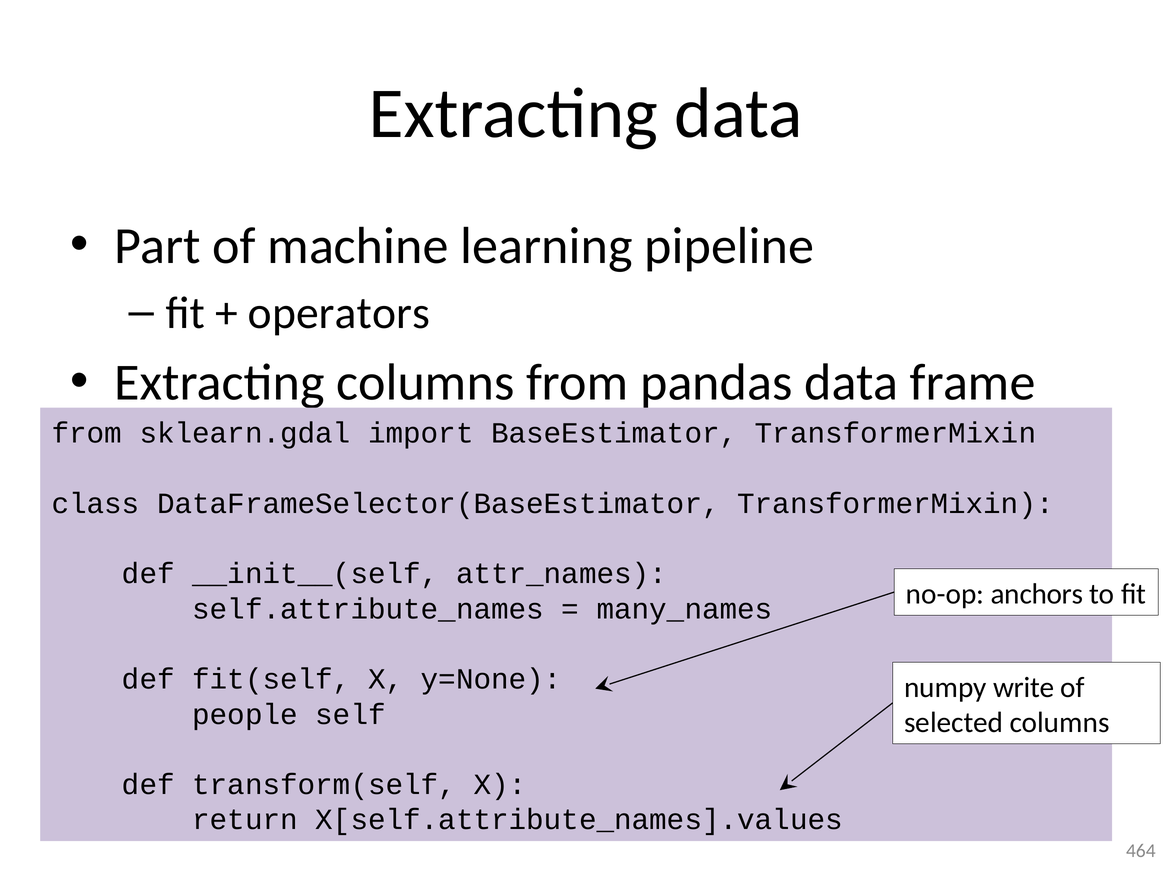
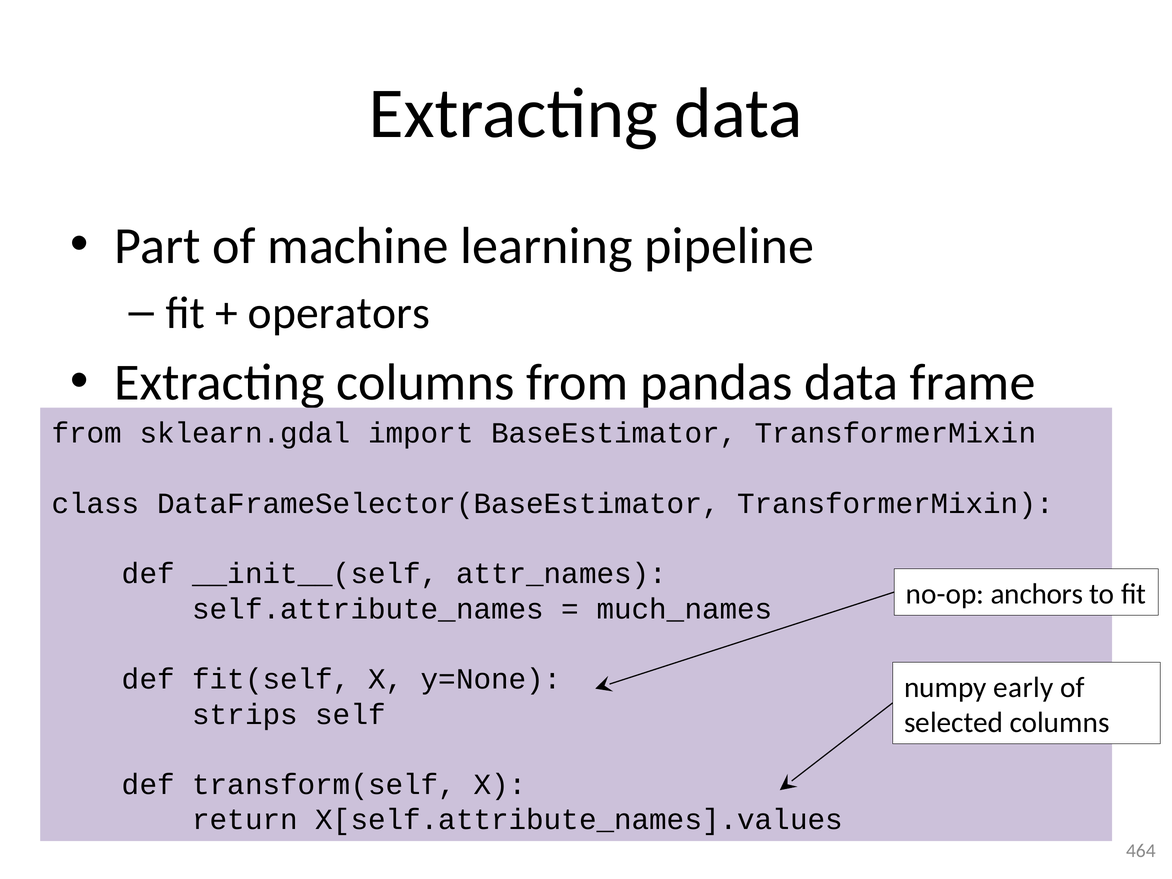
many_names: many_names -> much_names
write: write -> early
people: people -> strips
